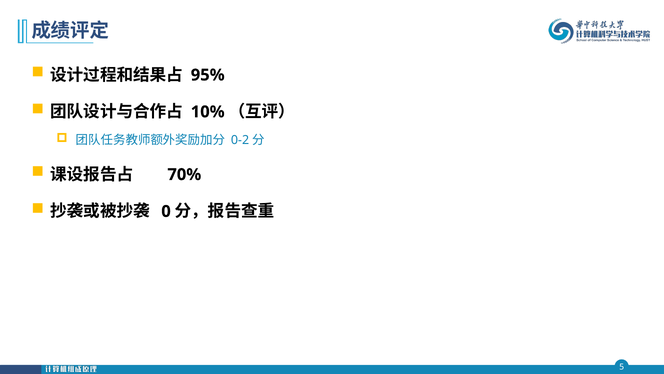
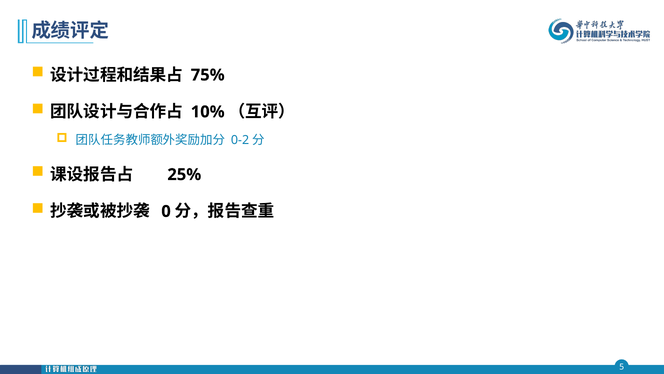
95%: 95% -> 75%
70%: 70% -> 25%
